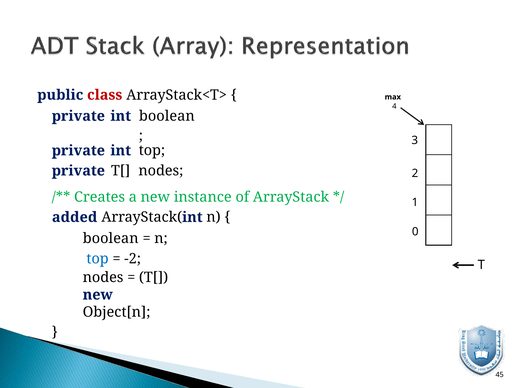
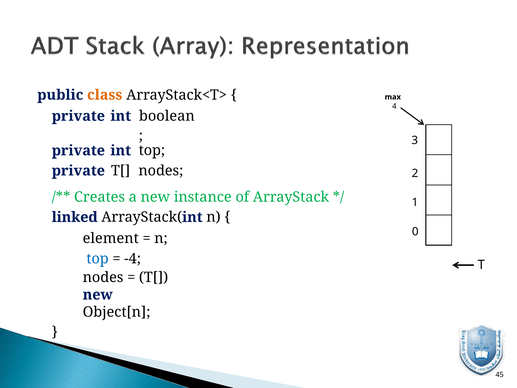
class colour: red -> orange
added: added -> linked
boolean at (111, 238): boolean -> element
-2: -2 -> -4
